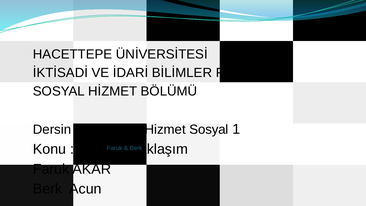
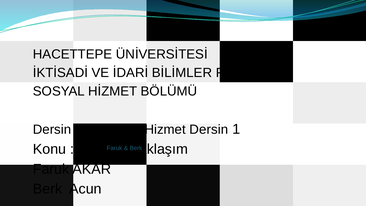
Hizmet Sosyal: Sosyal -> Dersin
